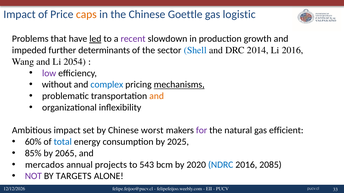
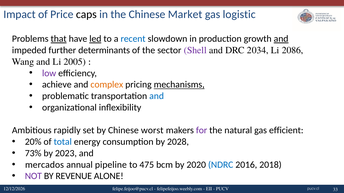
caps colour: orange -> black
Goettle: Goettle -> Market
that underline: none -> present
recent colour: purple -> blue
and at (281, 39) underline: none -> present
Shell colour: blue -> purple
2014: 2014 -> 2034
Li 2016: 2016 -> 2086
2054: 2054 -> 2005
without: without -> achieve
complex colour: blue -> orange
and at (157, 96) colour: orange -> blue
Ambitious impact: impact -> rapidly
60%: 60% -> 20%
2025: 2025 -> 2028
85%: 85% -> 73%
2065: 2065 -> 2023
projects: projects -> pipeline
543: 543 -> 475
2085: 2085 -> 2018
TARGETS: TARGETS -> REVENUE
